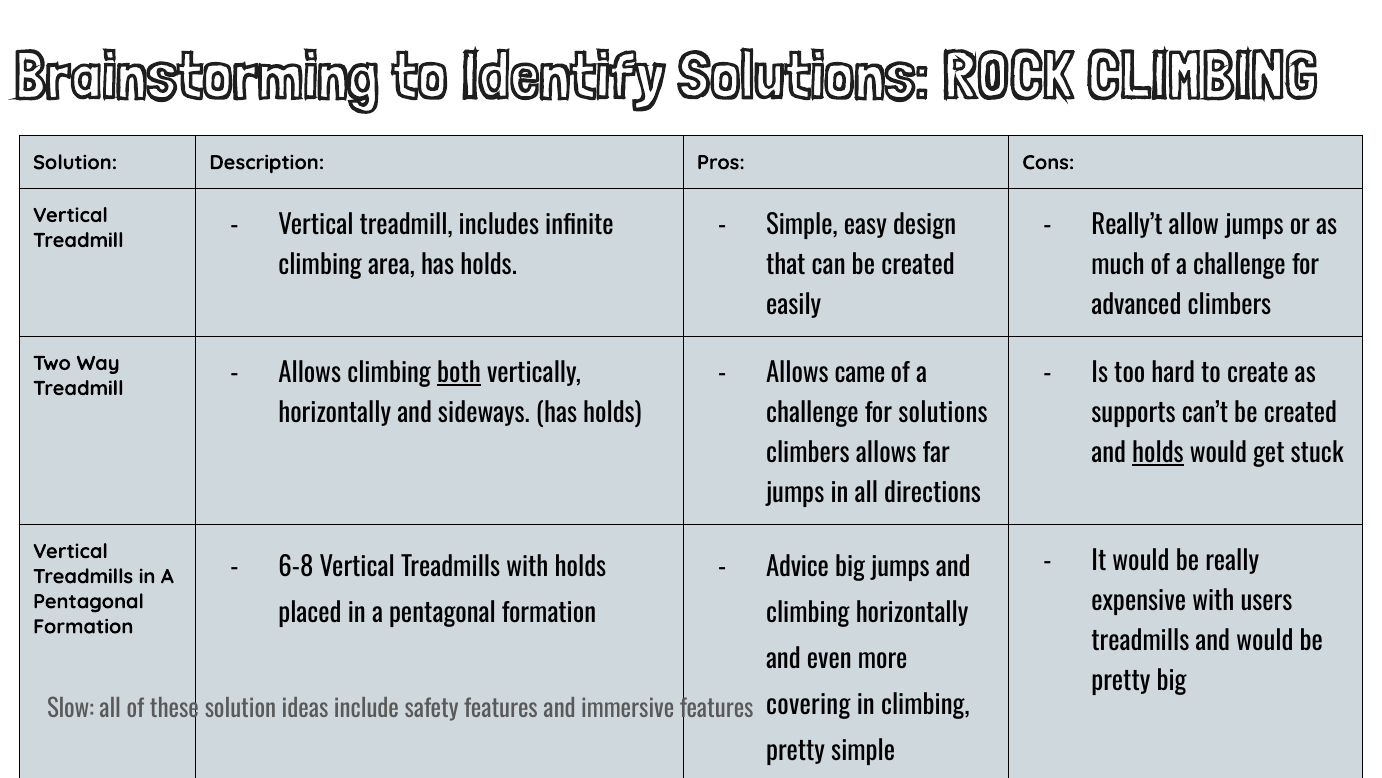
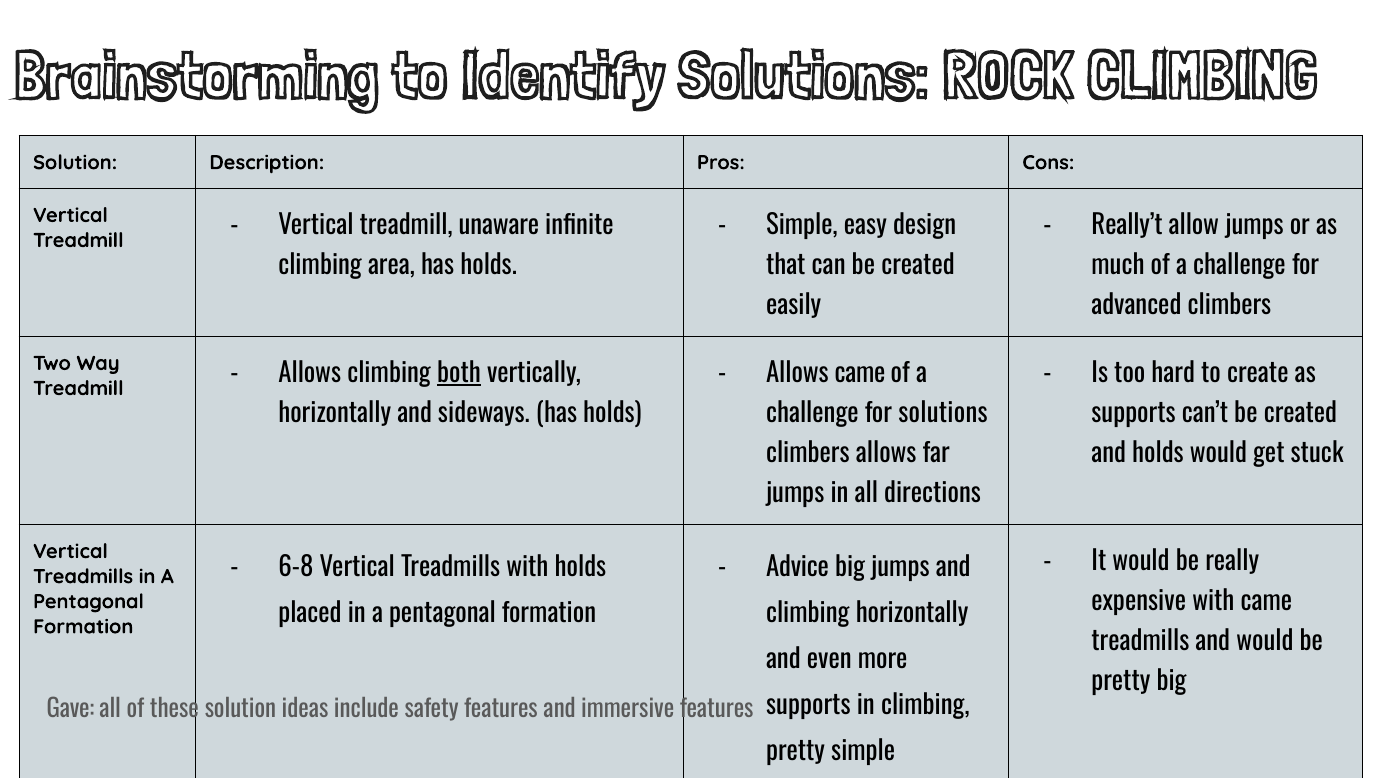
includes: includes -> unaware
holds at (1158, 453) underline: present -> none
with users: users -> came
covering at (808, 705): covering -> supports
Slow: Slow -> Gave
